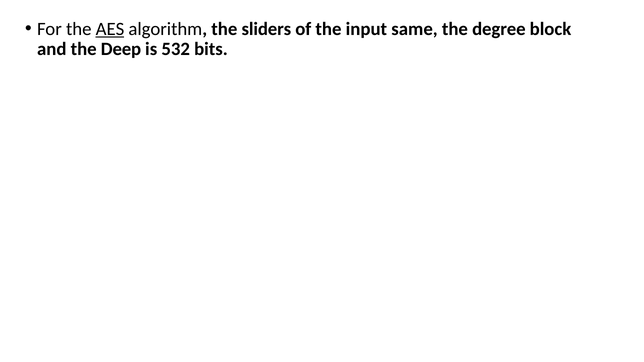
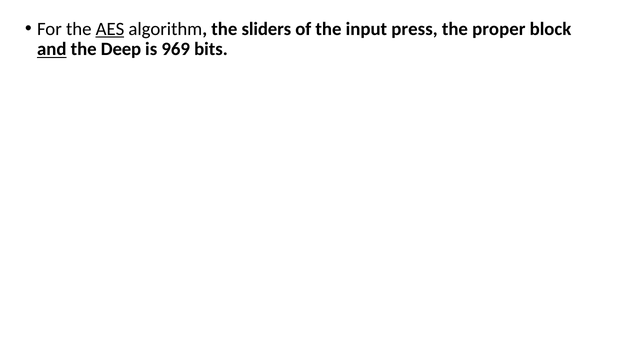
same: same -> press
degree: degree -> proper
and underline: none -> present
532: 532 -> 969
